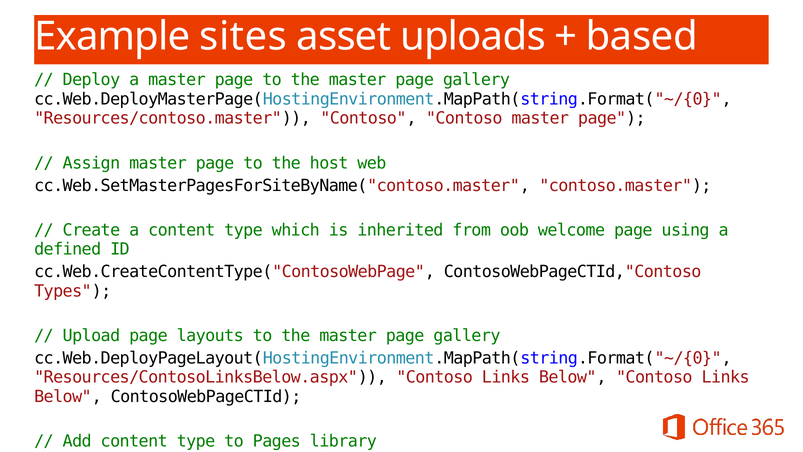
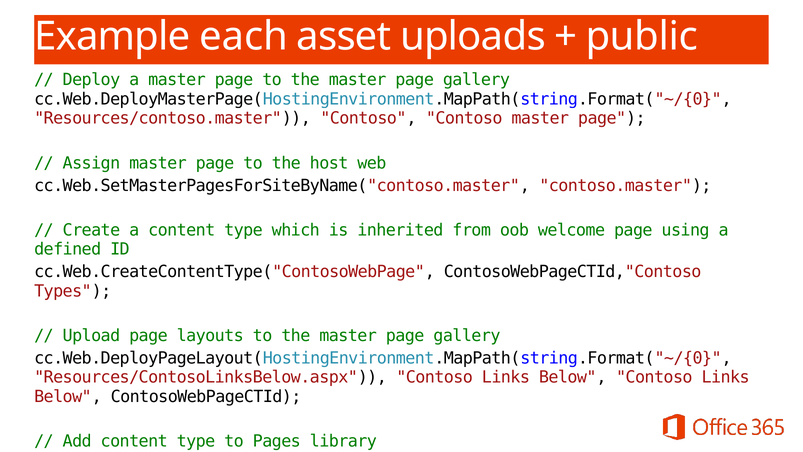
sites: sites -> each
based: based -> public
